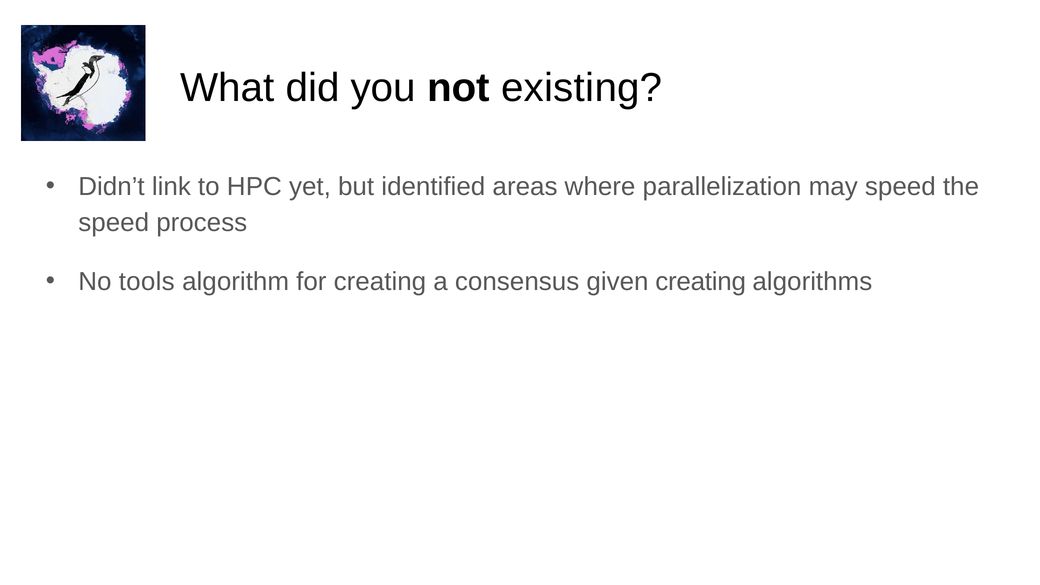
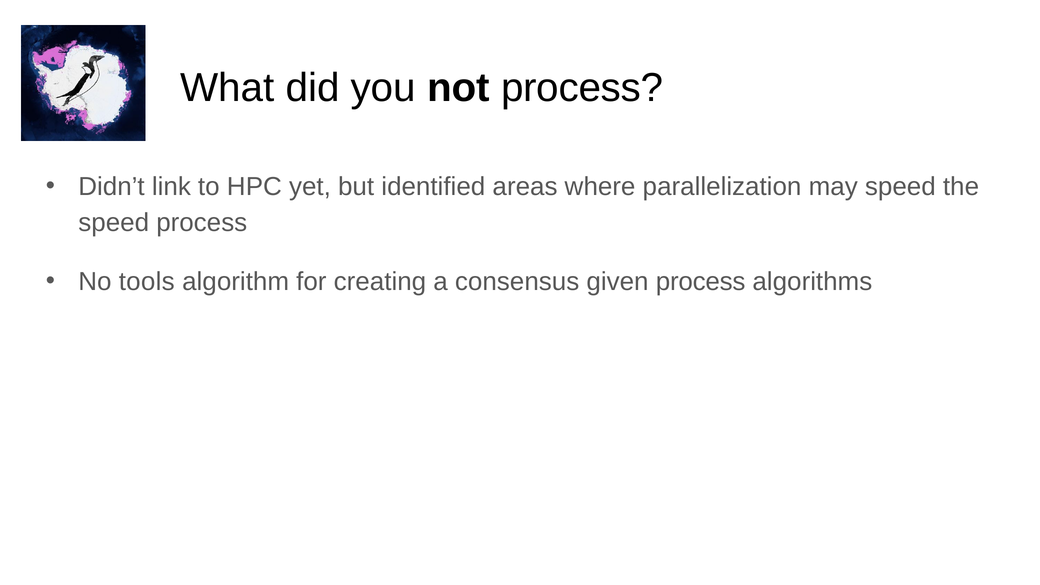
not existing: existing -> process
given creating: creating -> process
